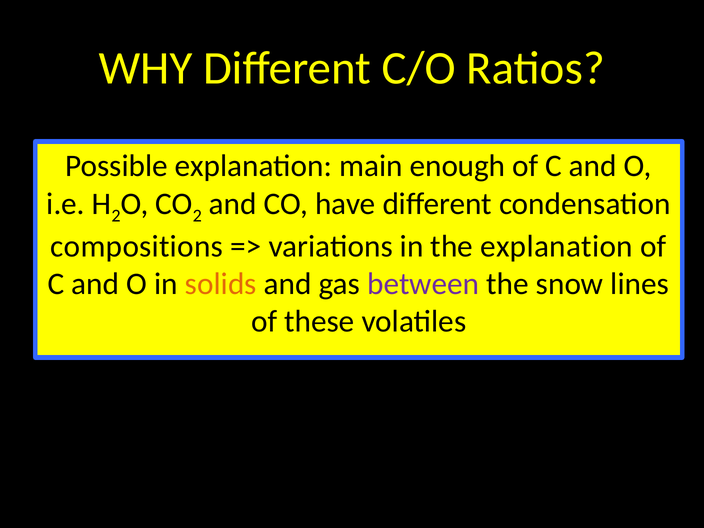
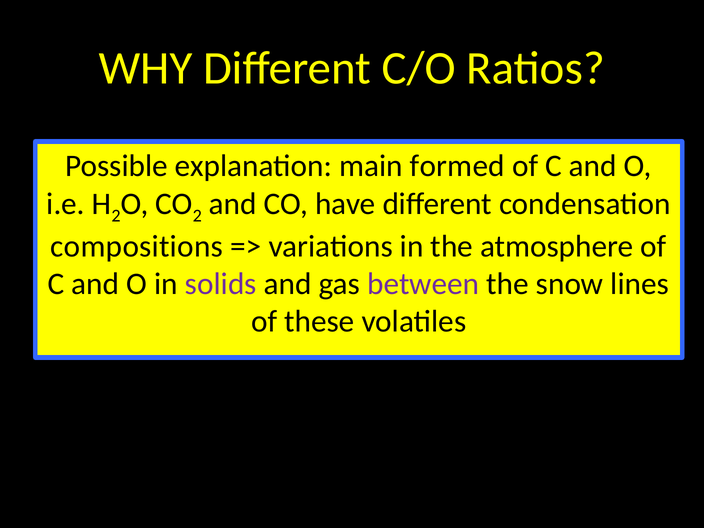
enough: enough -> formed
the explanation: explanation -> atmosphere
solids colour: orange -> purple
